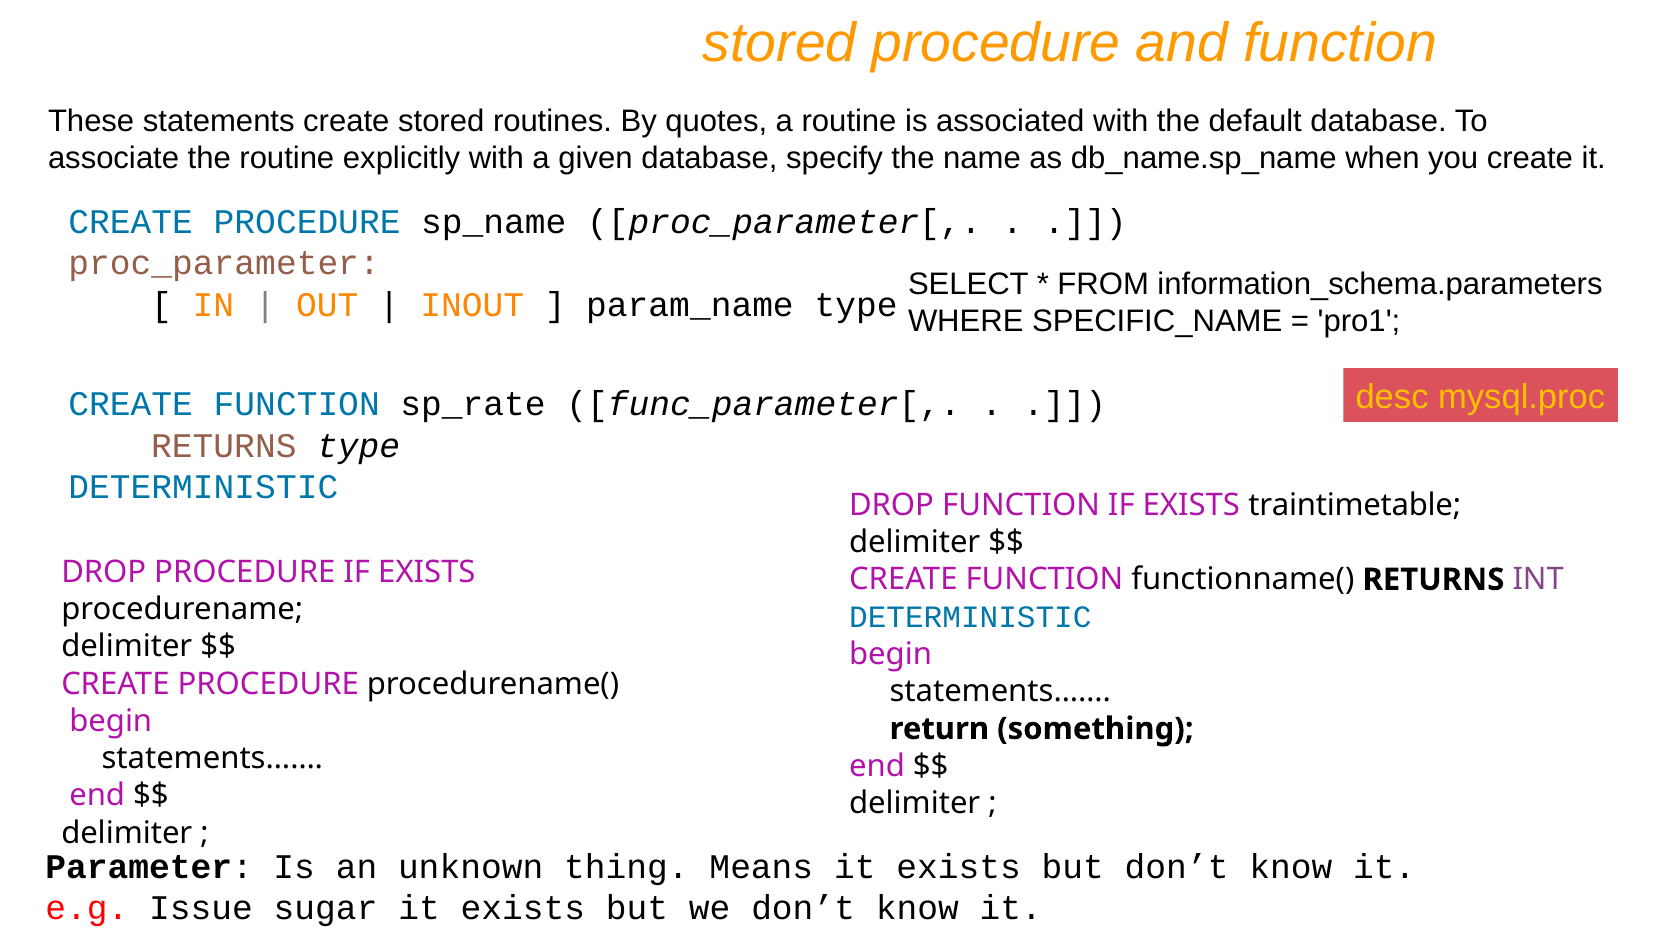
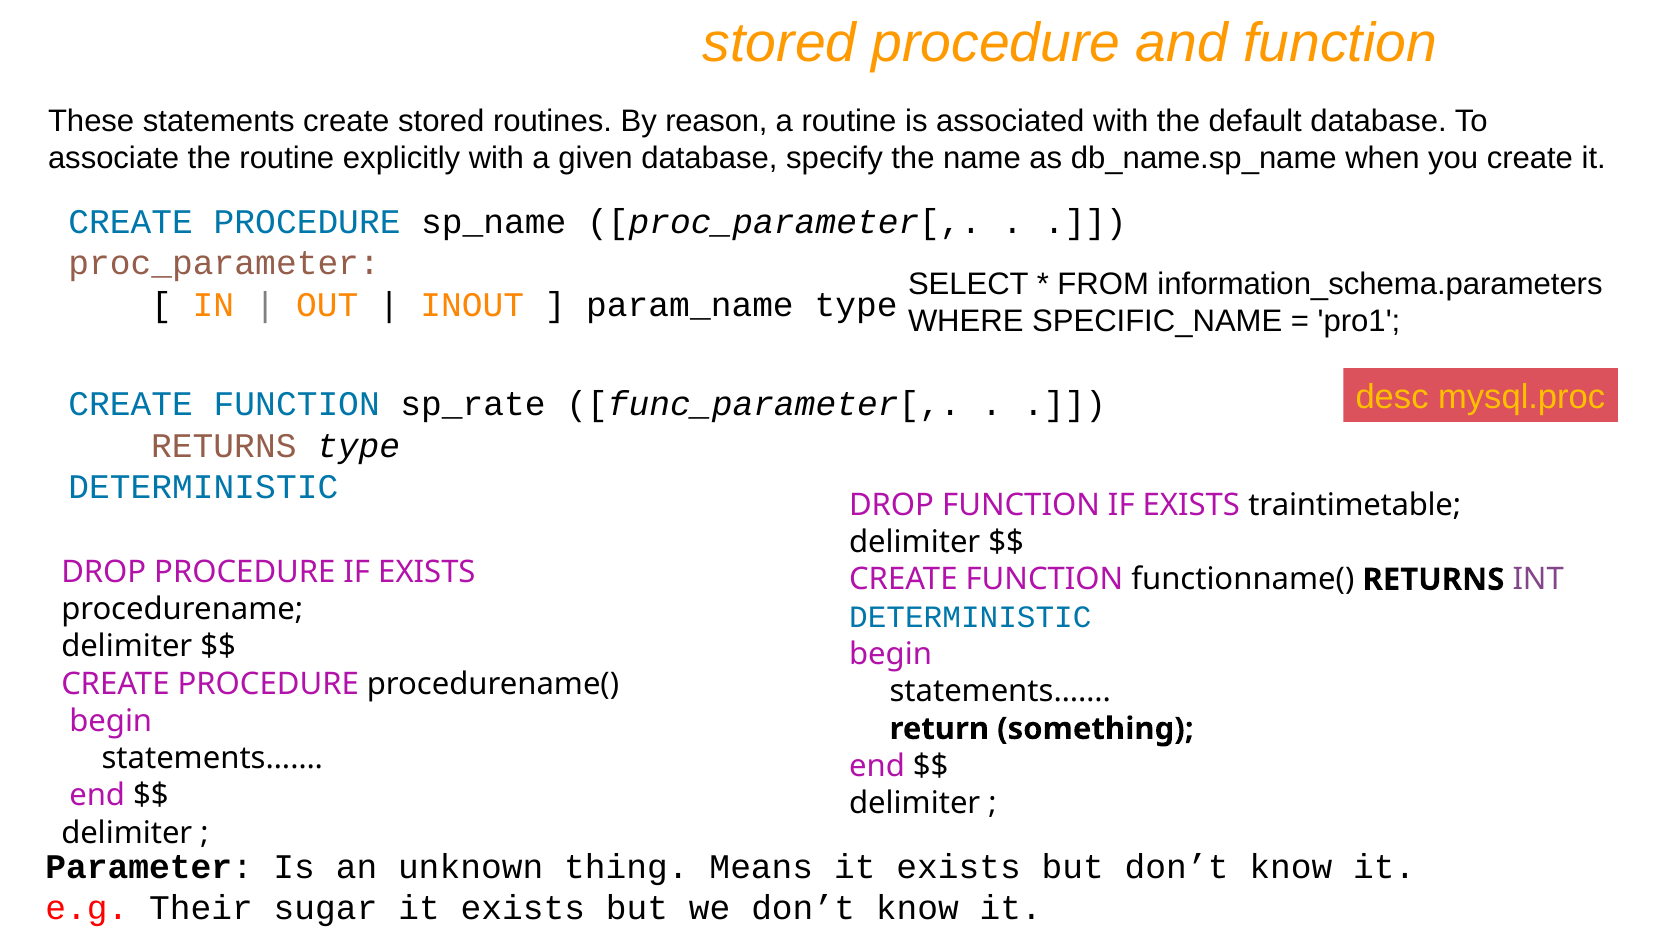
quotes: quotes -> reason
Issue: Issue -> Their
